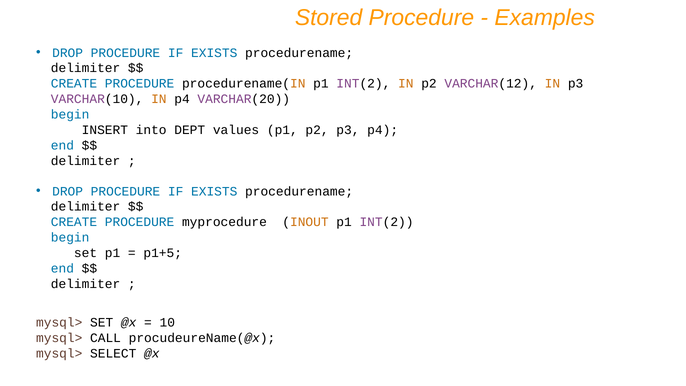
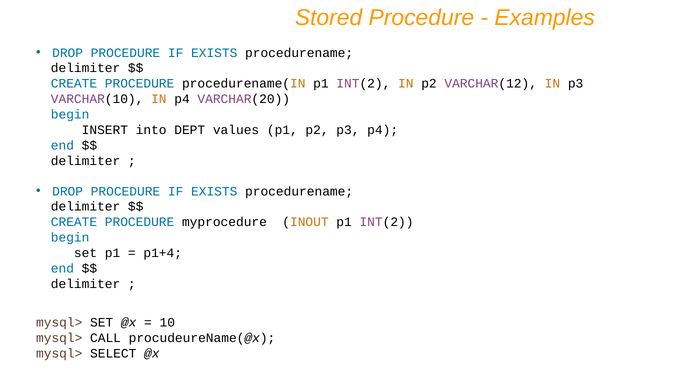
p1+5: p1+5 -> p1+4
